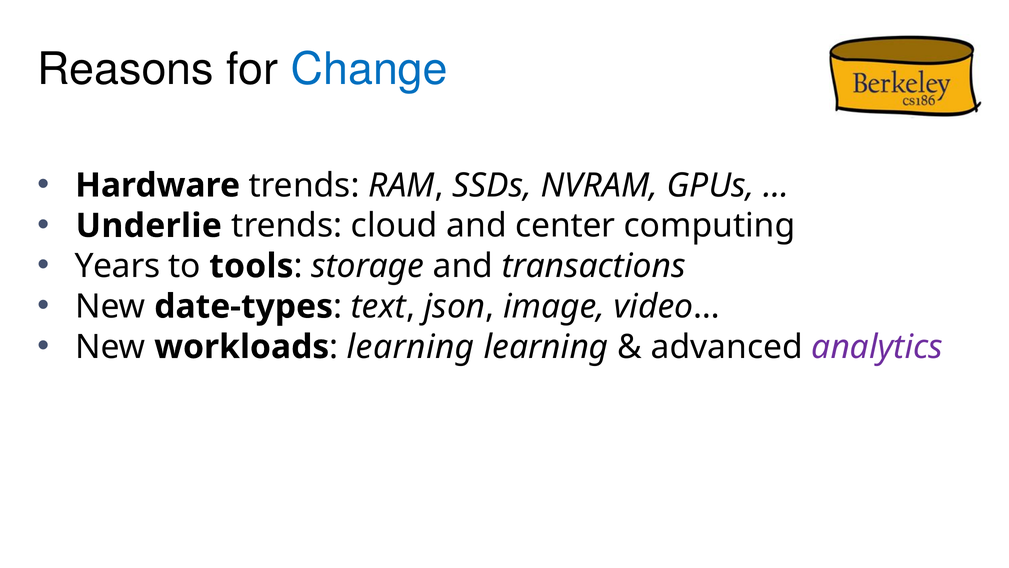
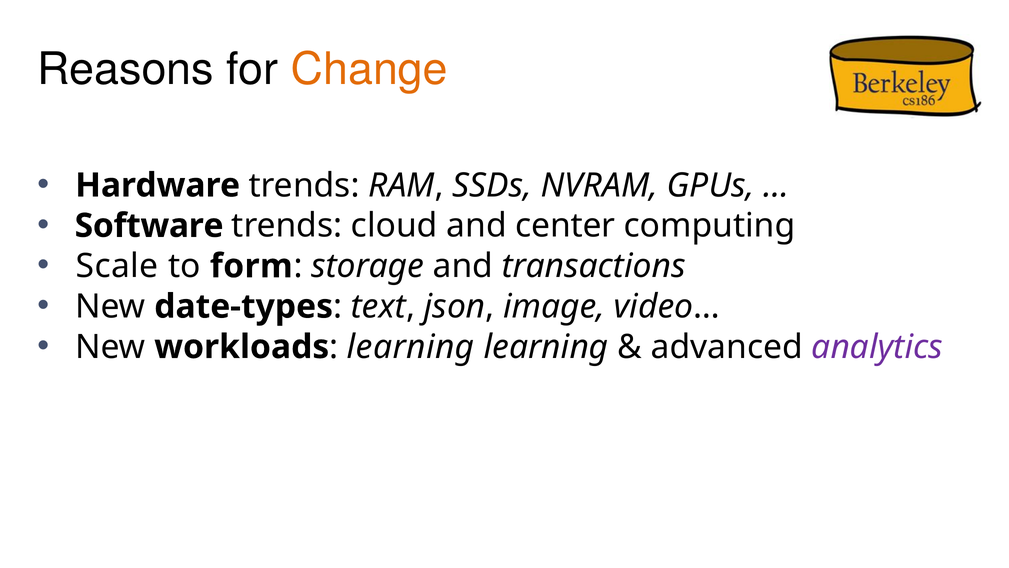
Change colour: blue -> orange
Underlie: Underlie -> Software
Years: Years -> Scale
tools: tools -> form
